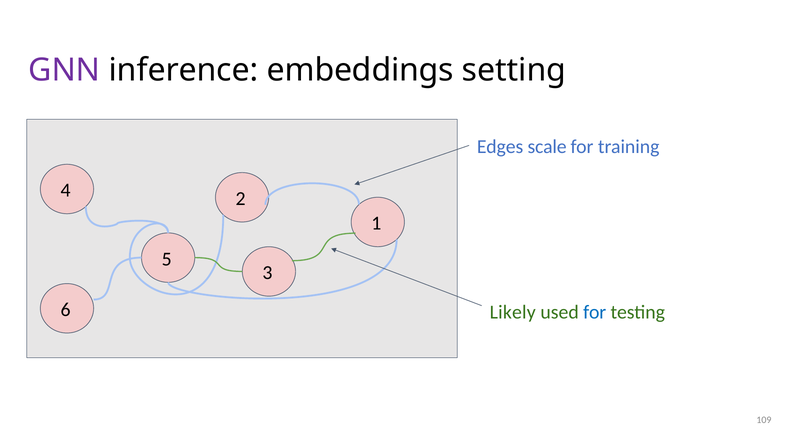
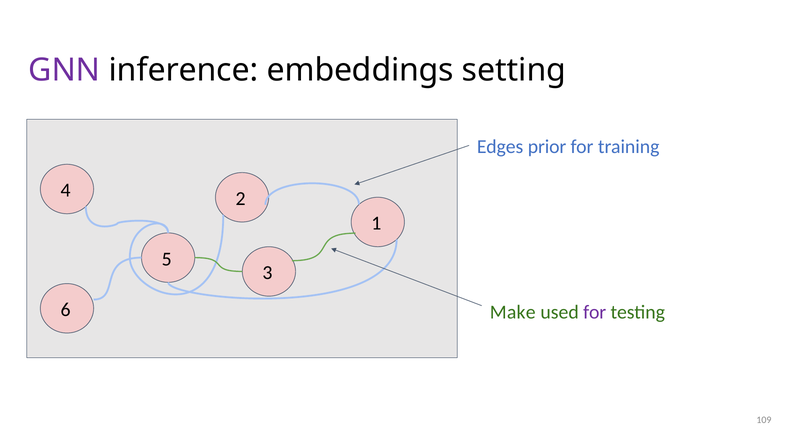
scale: scale -> prior
Likely: Likely -> Make
for at (595, 312) colour: blue -> purple
